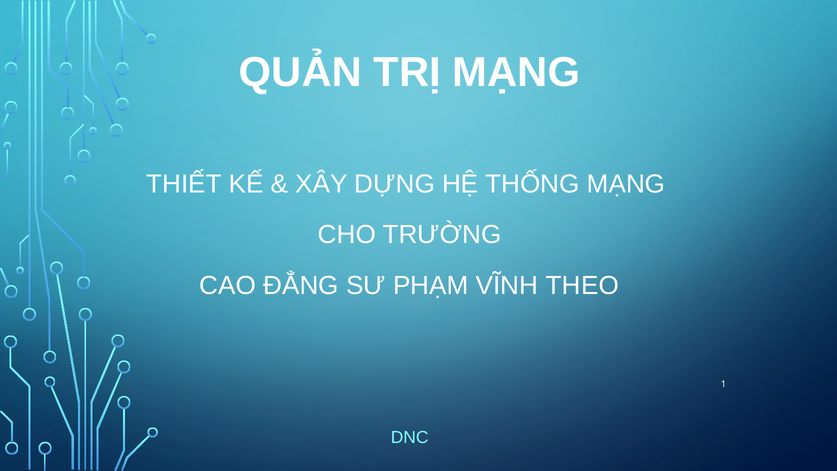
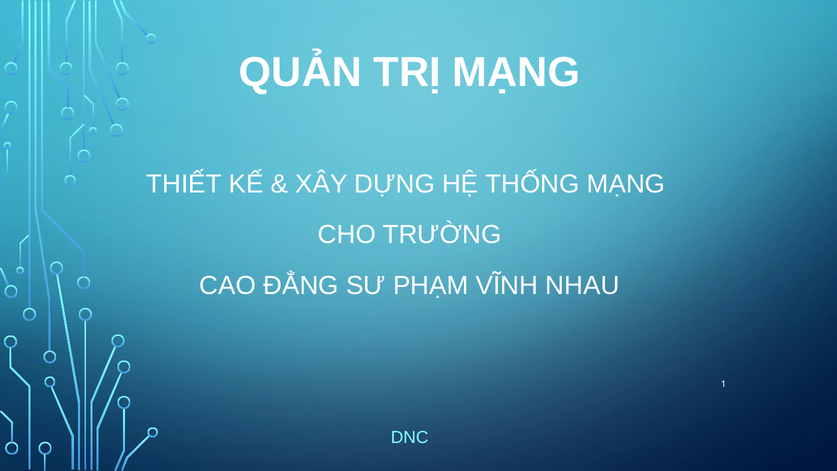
THEO: THEO -> NHAU
